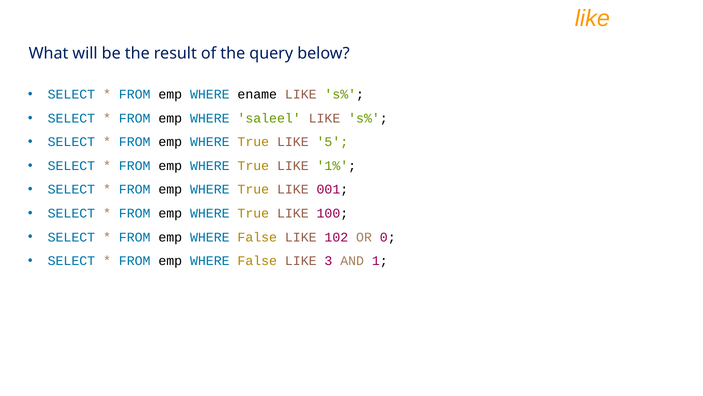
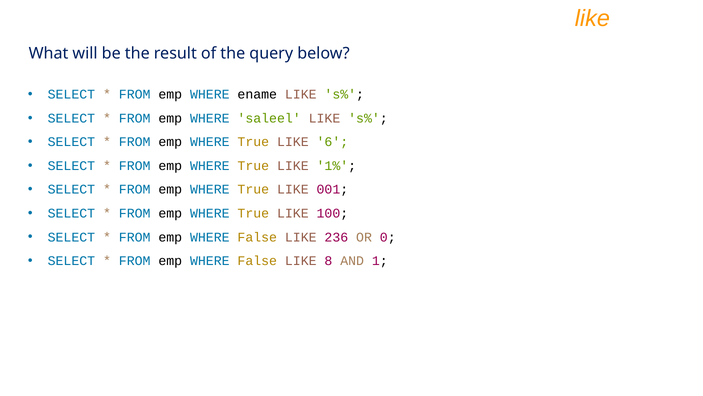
5: 5 -> 6
102: 102 -> 236
3: 3 -> 8
